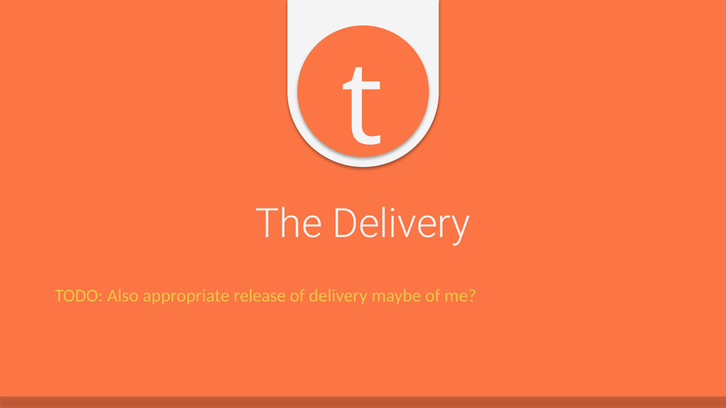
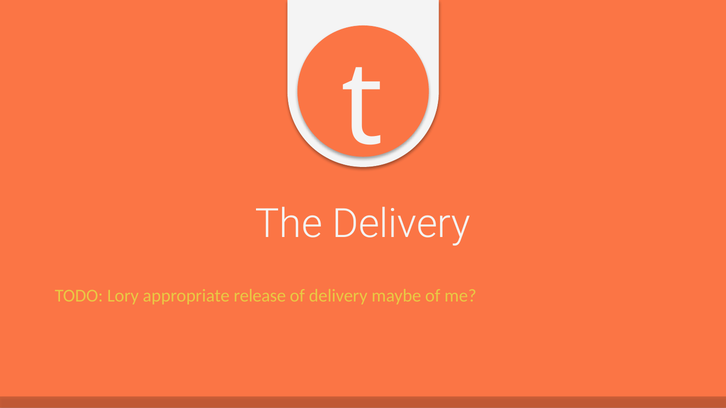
Also: Also -> Lory
